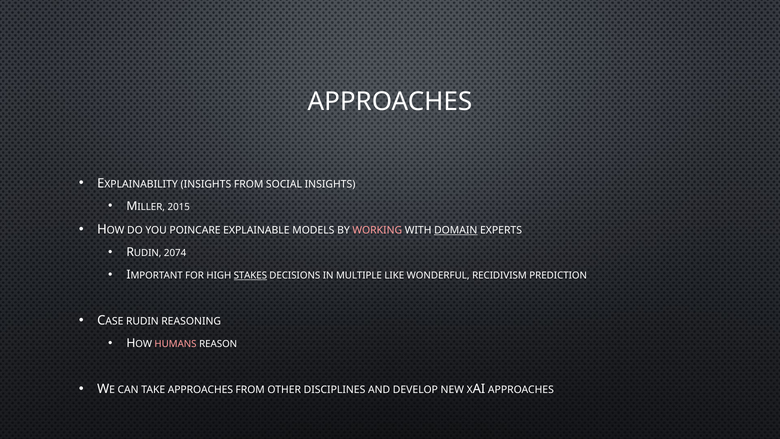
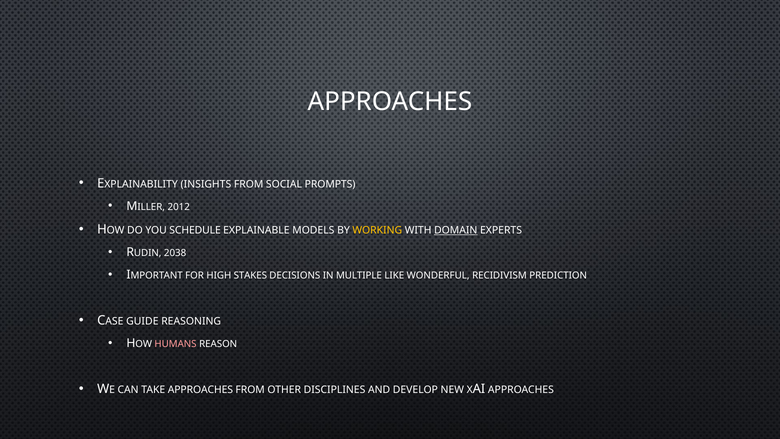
SOCIAL INSIGHTS: INSIGHTS -> PROMPTS
2015: 2015 -> 2012
POINCARE: POINCARE -> SCHEDULE
WORKING colour: pink -> yellow
2074: 2074 -> 2038
STAKES underline: present -> none
CASE RUDIN: RUDIN -> GUIDE
